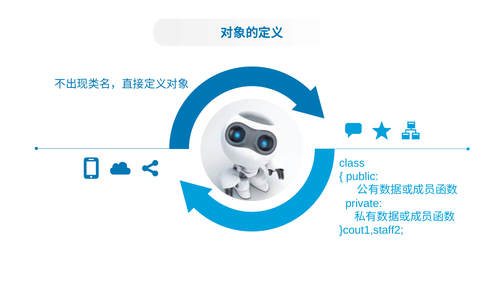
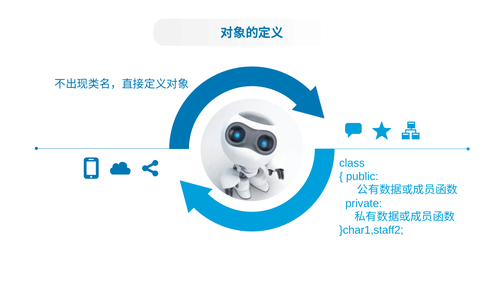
}cout1,staff2: }cout1,staff2 -> }char1,staff2
